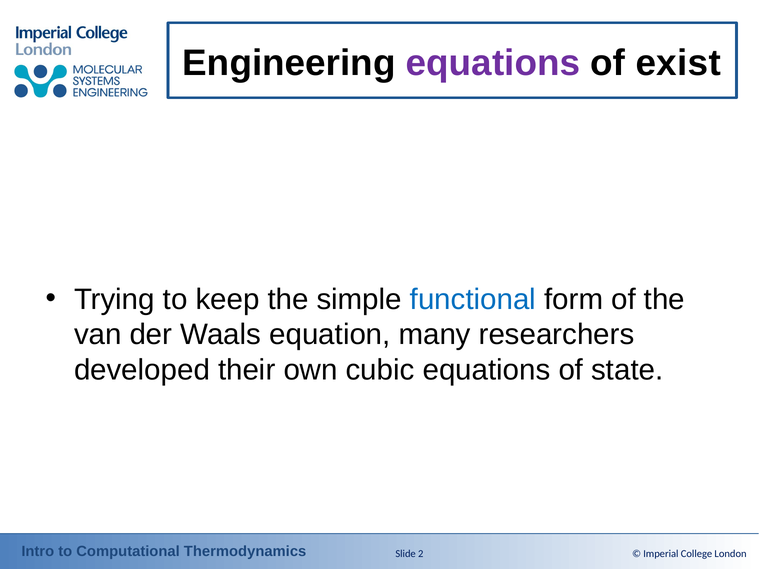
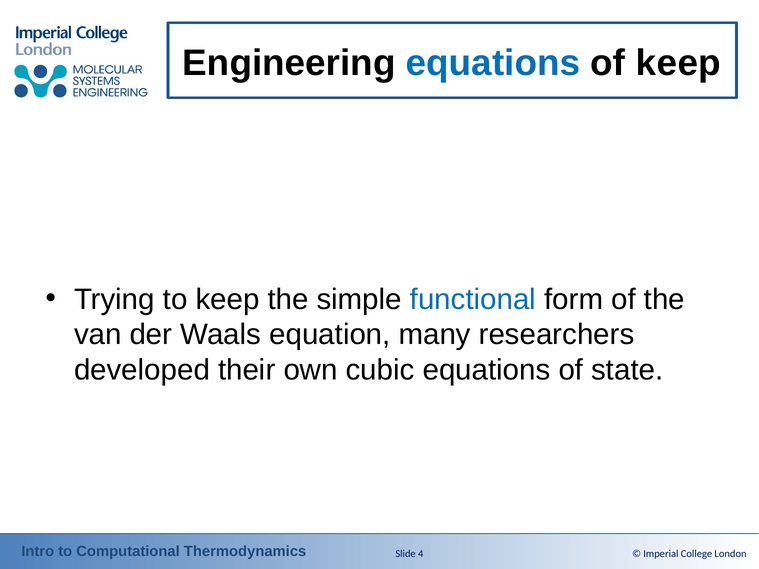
equations at (493, 63) colour: purple -> blue
of exist: exist -> keep
2: 2 -> 4
